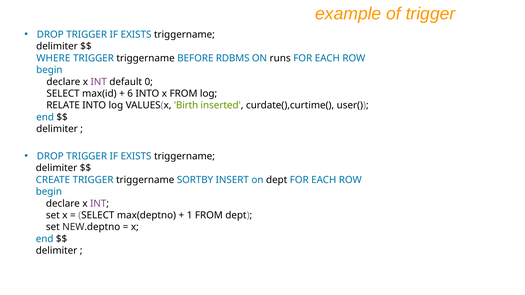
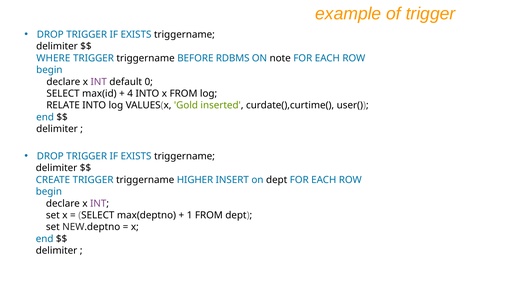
runs: runs -> note
6: 6 -> 4
Birth: Birth -> Gold
SORTBY: SORTBY -> HIGHER
